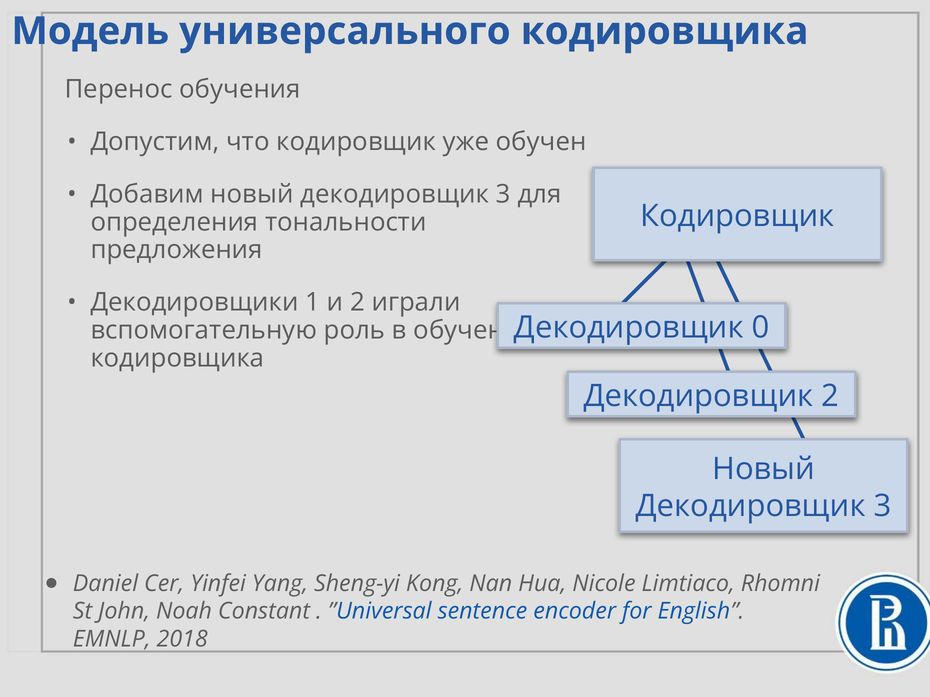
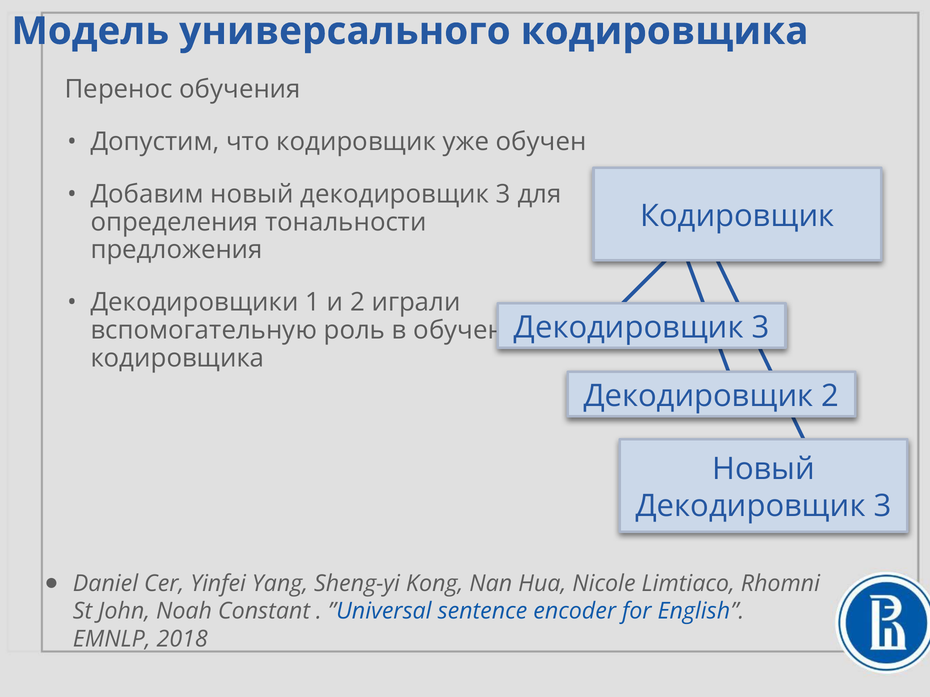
0 at (760, 328): 0 -> 3
